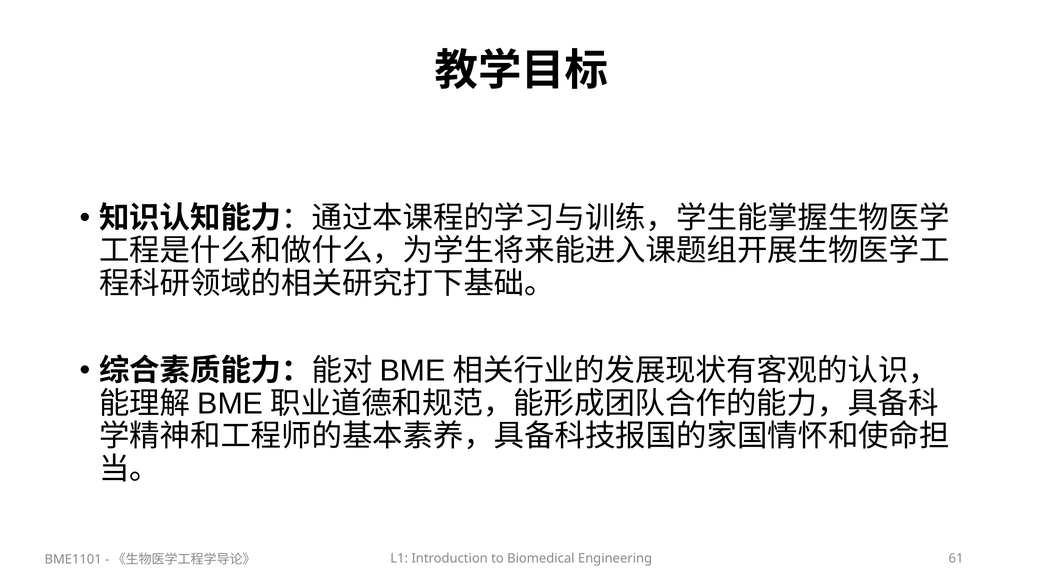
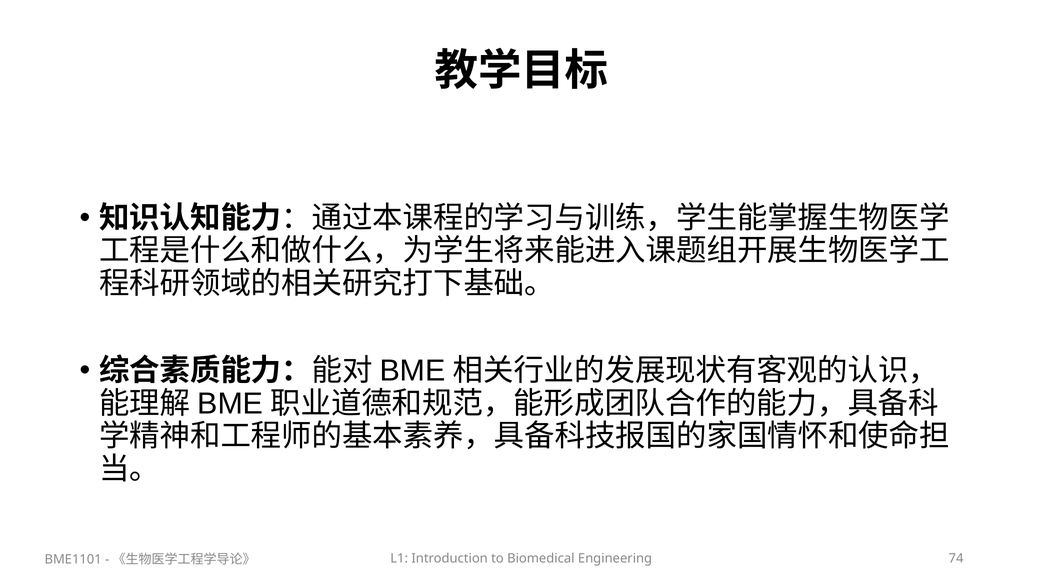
61: 61 -> 74
